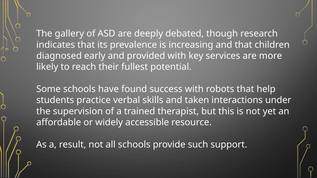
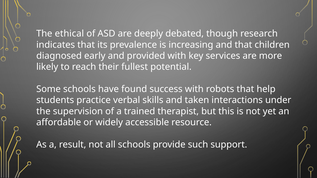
gallery: gallery -> ethical
